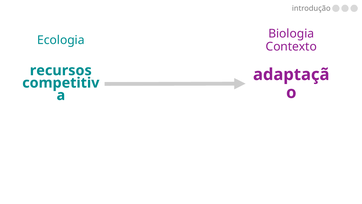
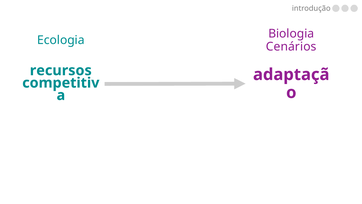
Contexto: Contexto -> Cenários
